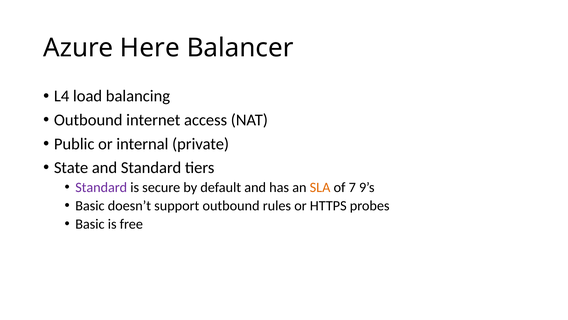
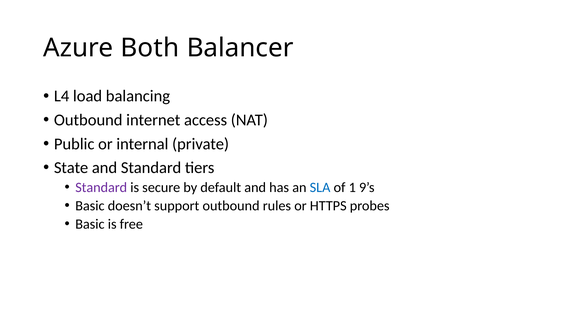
Here: Here -> Both
SLA colour: orange -> blue
7: 7 -> 1
